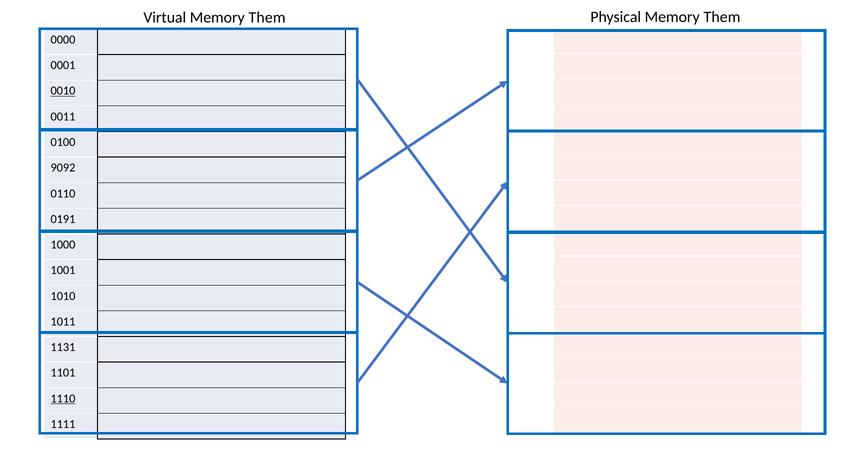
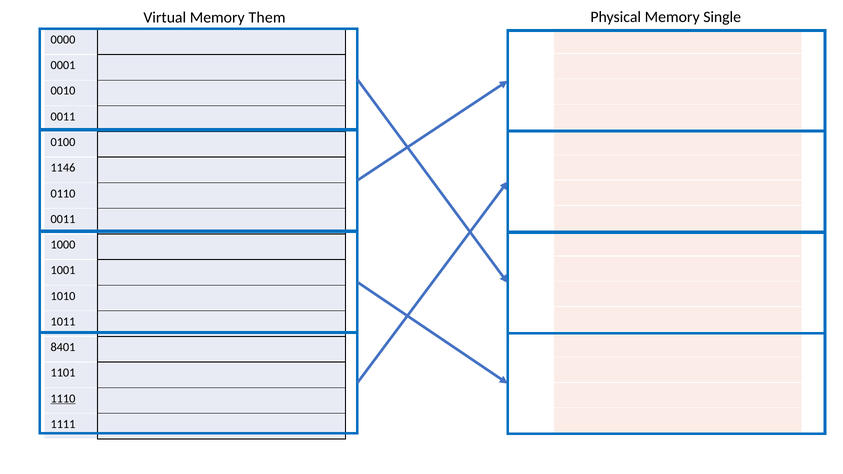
Physical Memory Them: Them -> Single
0010 underline: present -> none
9092: 9092 -> 1146
0191 at (63, 219): 0191 -> 0011
1131: 1131 -> 8401
